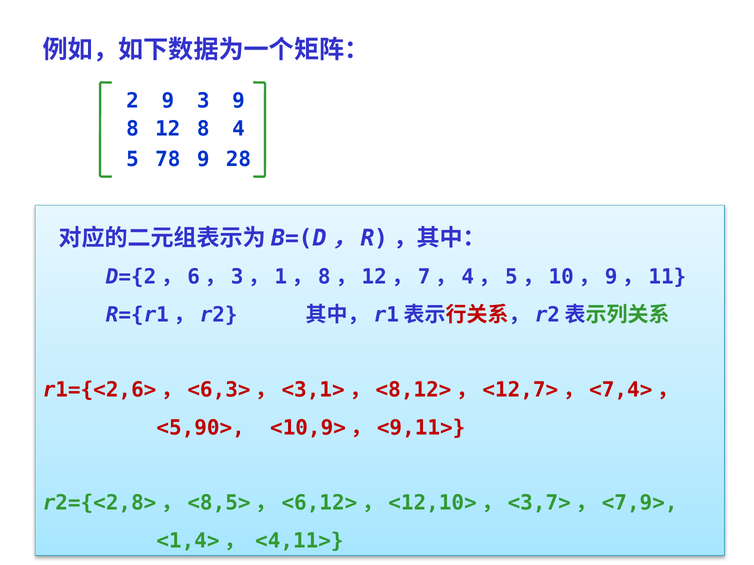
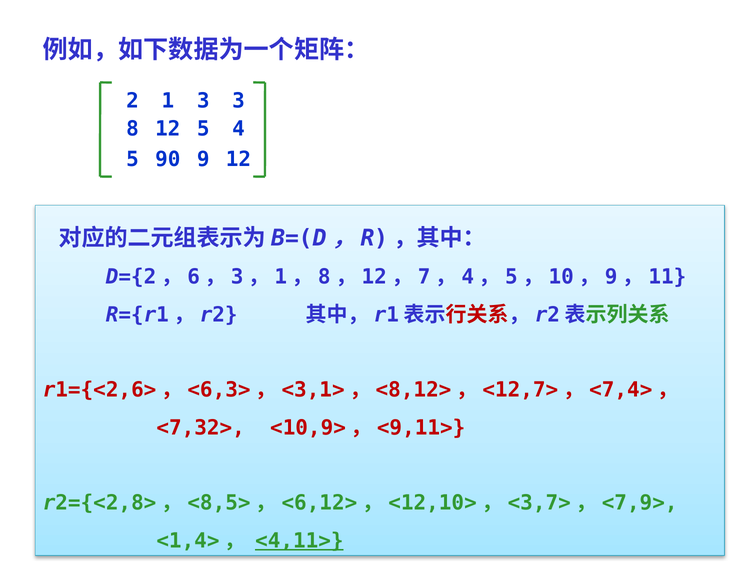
2 9: 9 -> 1
3 9: 9 -> 3
12 8: 8 -> 5
78: 78 -> 90
9 28: 28 -> 12
<5,90>: <5,90> -> <7,32>
<4,11> underline: none -> present
